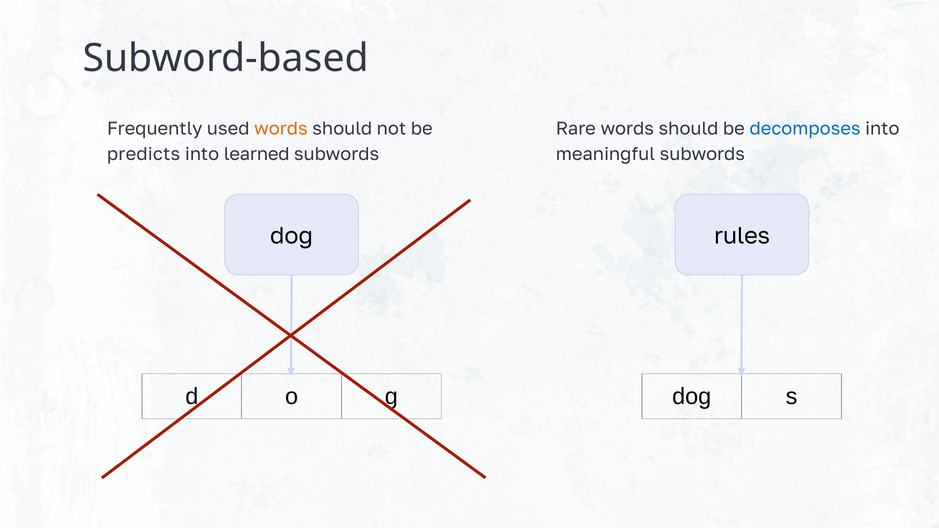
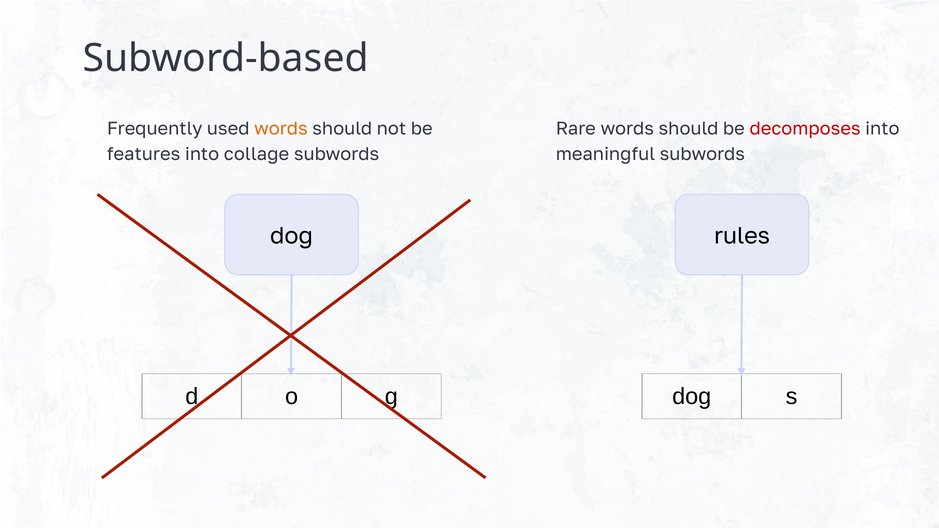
decomposes colour: blue -> red
predicts: predicts -> features
learned: learned -> collage
